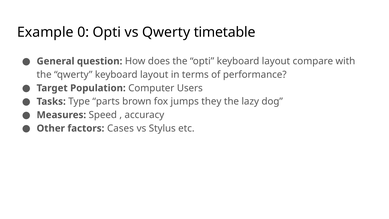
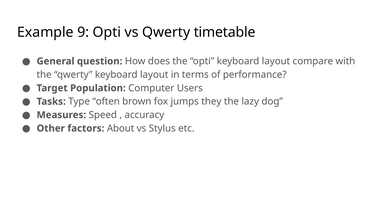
0: 0 -> 9
parts: parts -> often
Cases: Cases -> About
